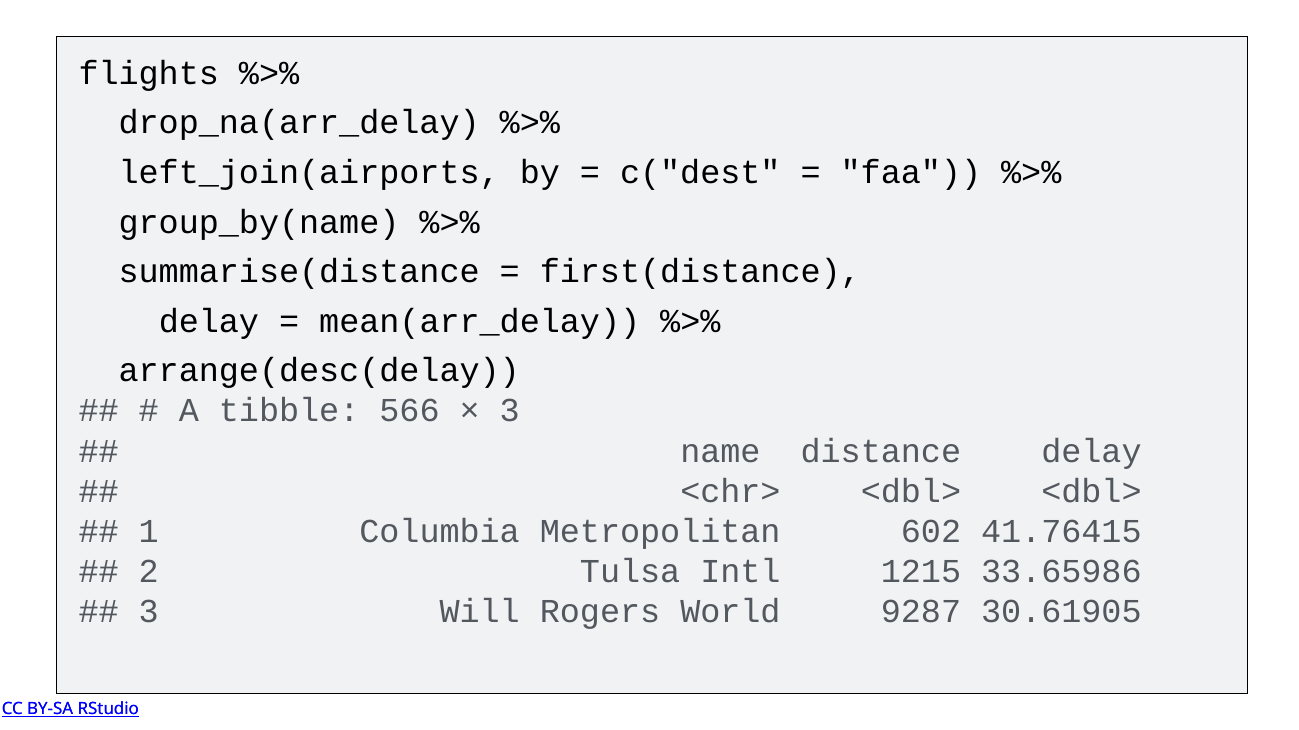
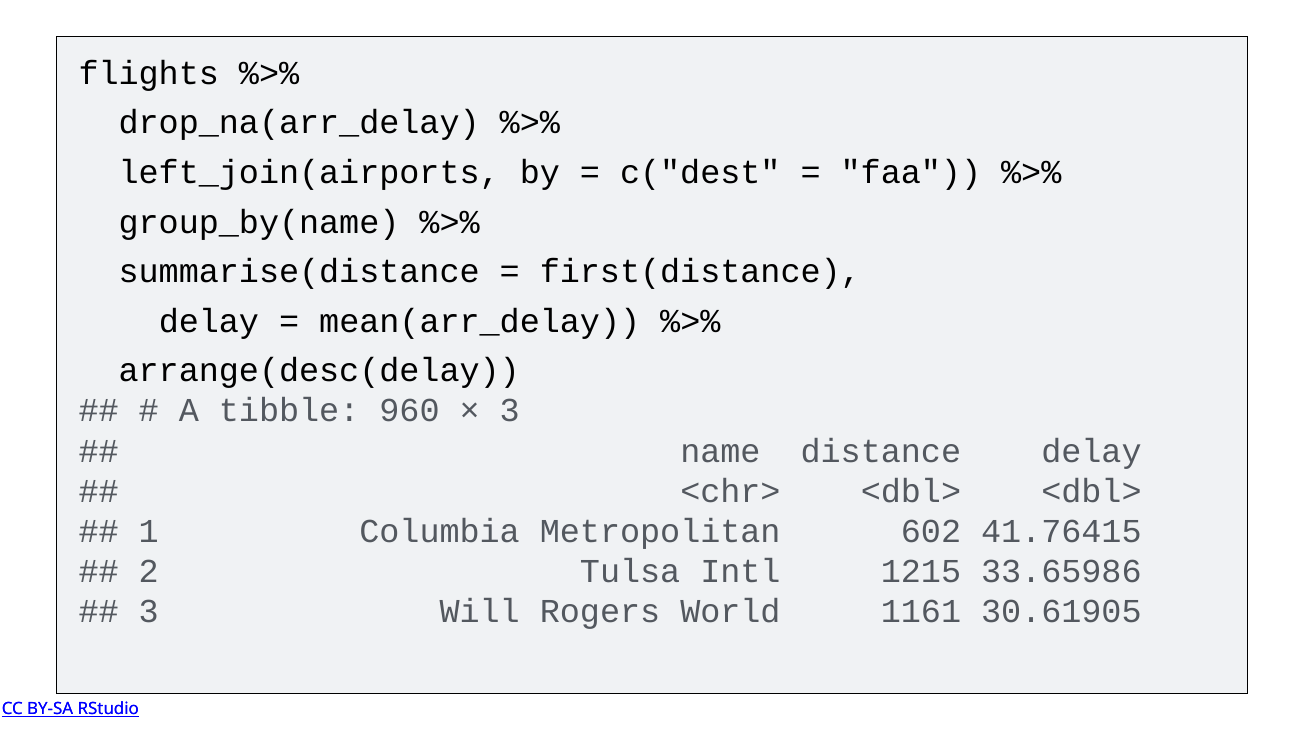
566: 566 -> 960
9287: 9287 -> 1161
